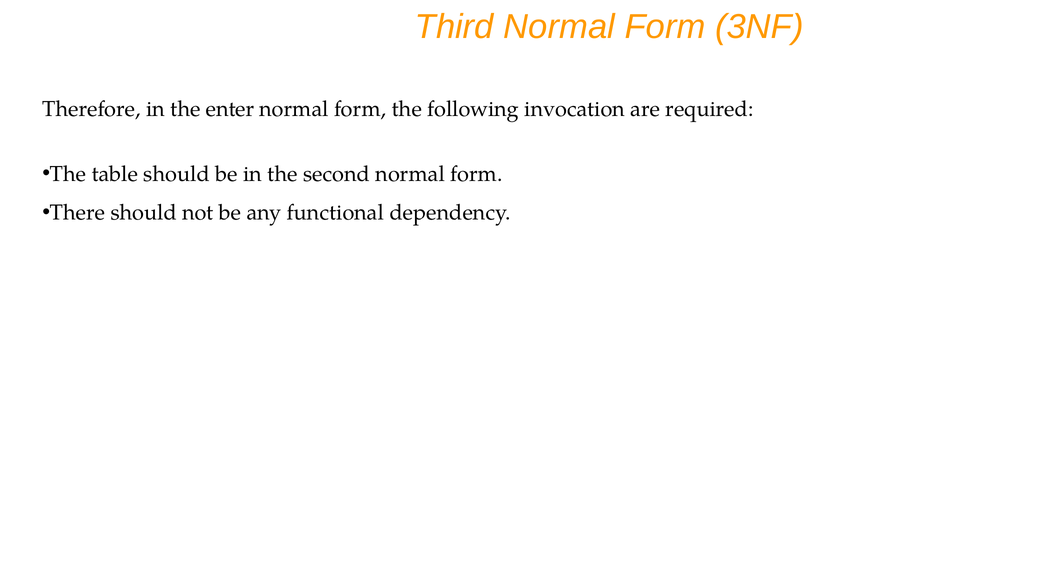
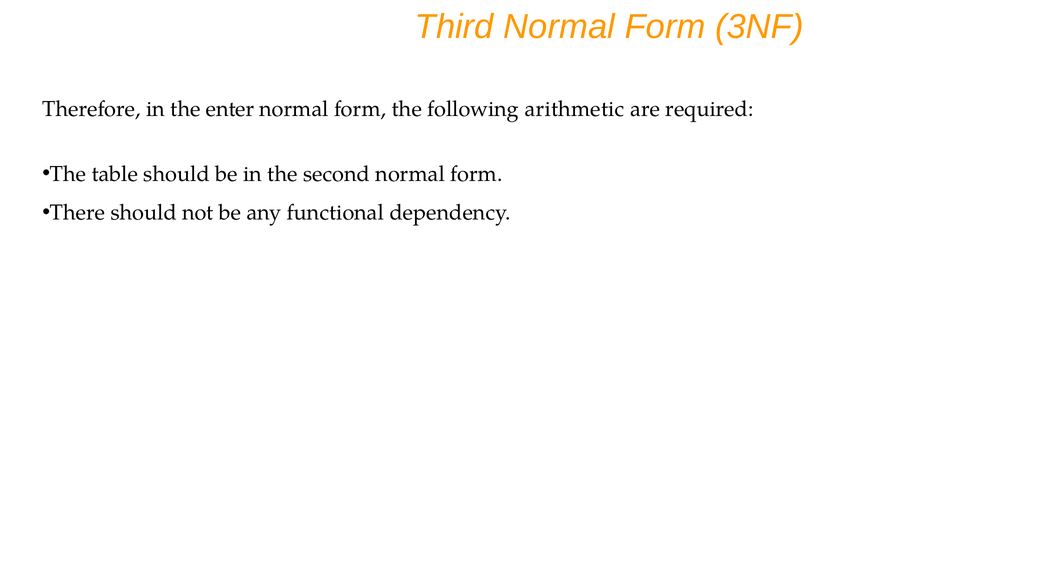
invocation: invocation -> arithmetic
